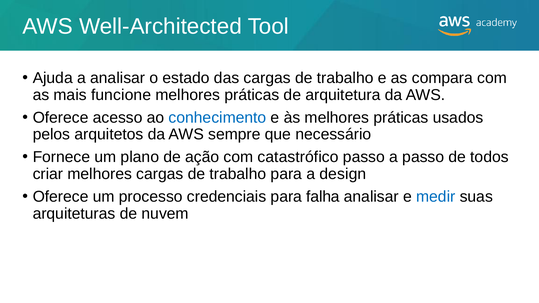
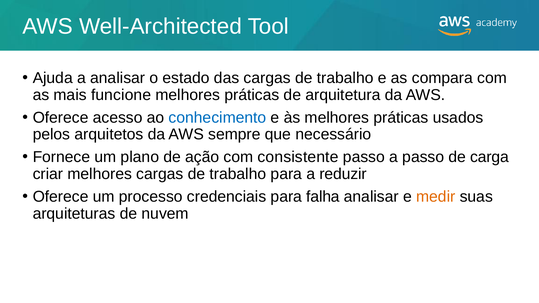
catastrófico: catastrófico -> consistente
todos: todos -> carga
design: design -> reduzir
medir colour: blue -> orange
